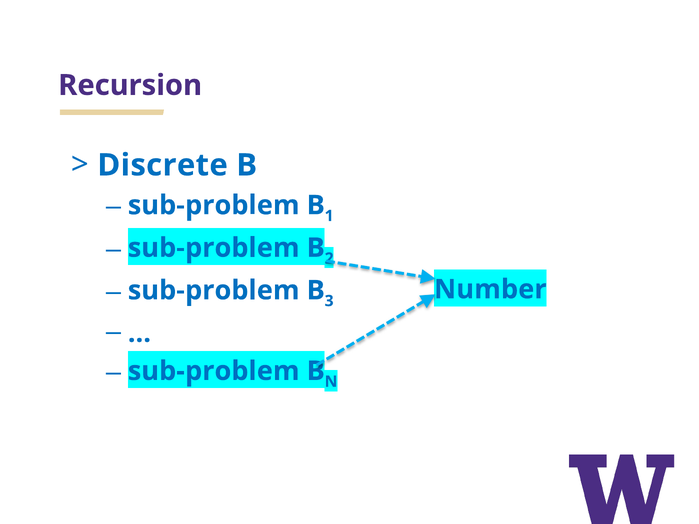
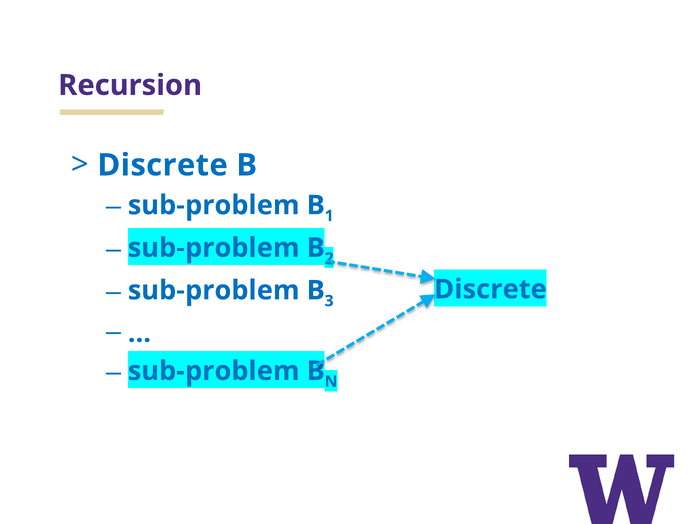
Number at (490, 289): Number -> Discrete
